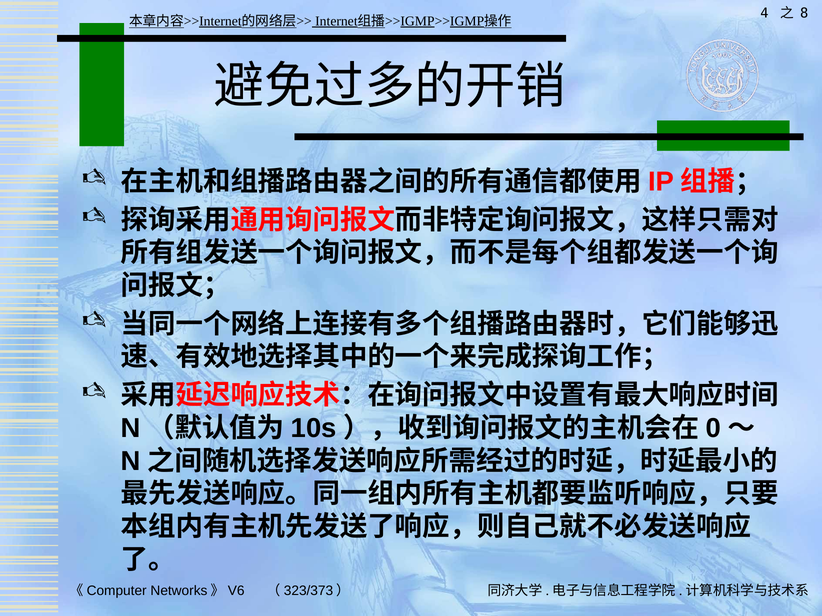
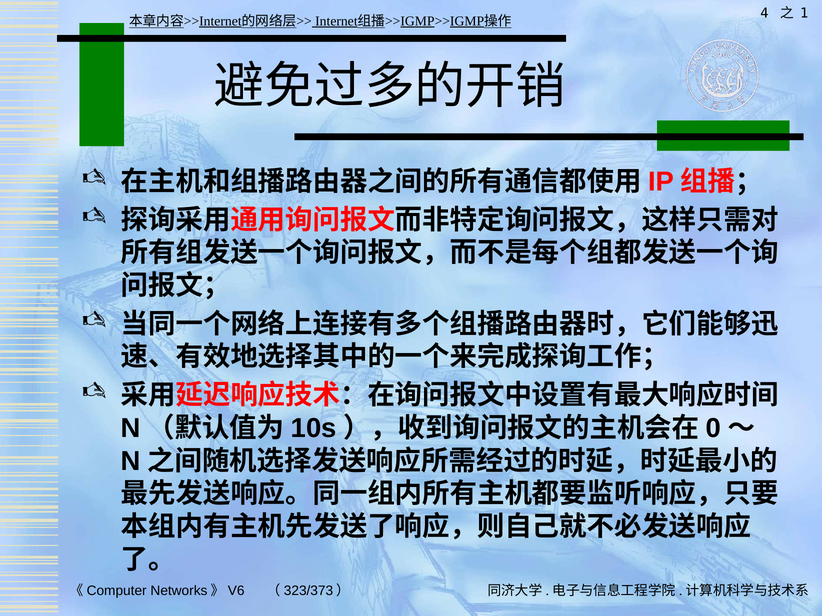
8: 8 -> 1
